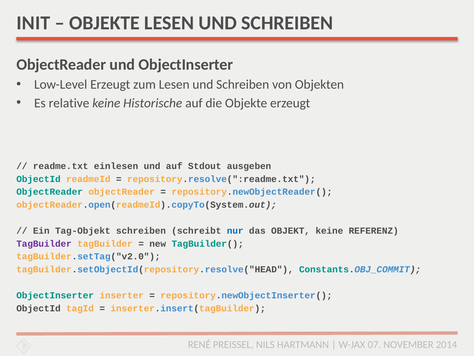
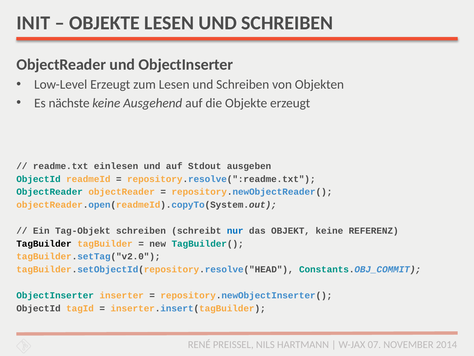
relative: relative -> nächste
Historische: Historische -> Ausgehend
TagBuilder at (44, 243) colour: purple -> black
